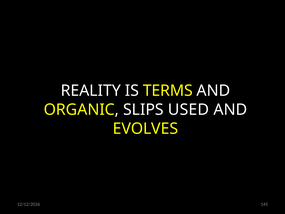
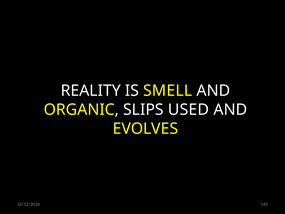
TERMS: TERMS -> SMELL
